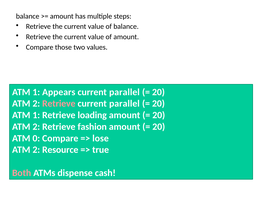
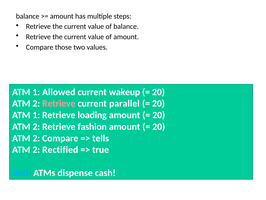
Appears: Appears -> Allowed
parallel at (124, 92): parallel -> wakeup
0 at (36, 138): 0 -> 2
lose: lose -> tells
Resource: Resource -> Rectified
Both colour: pink -> light blue
